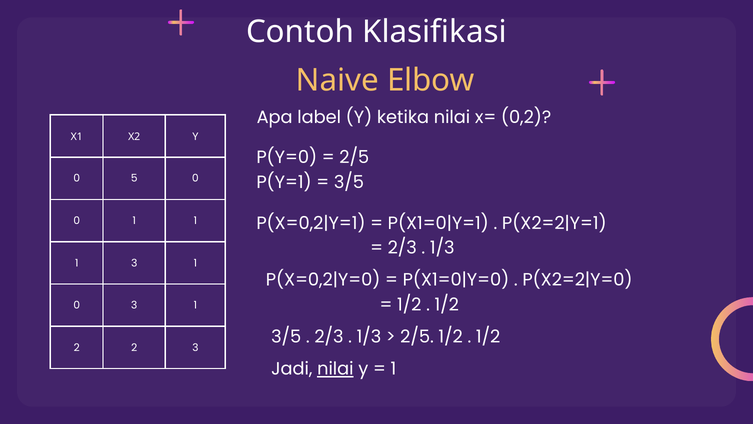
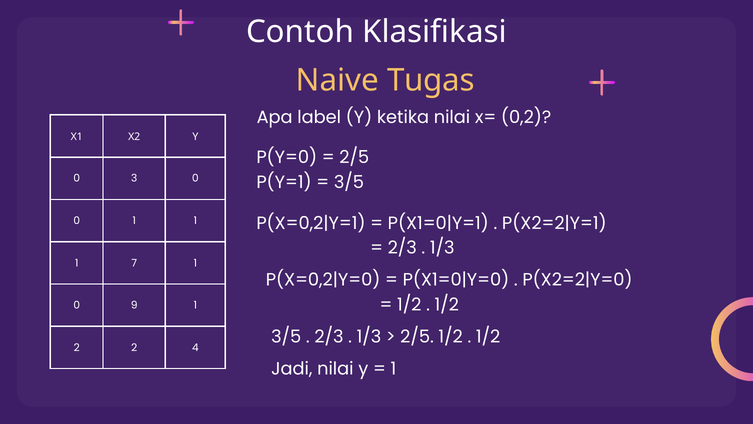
Elbow: Elbow -> Tugas
5: 5 -> 3
1 3: 3 -> 7
0 3: 3 -> 9
2 3: 3 -> 4
nilai at (335, 369) underline: present -> none
